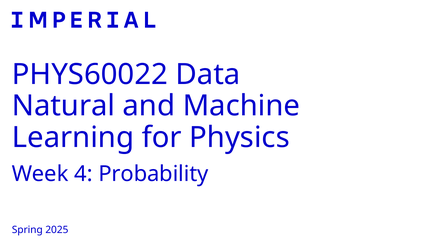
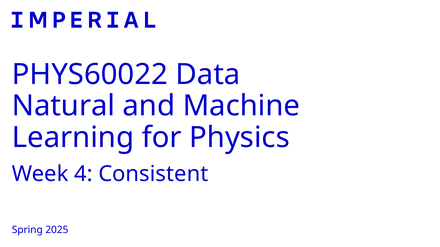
Probability: Probability -> Consistent
